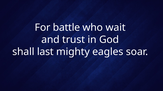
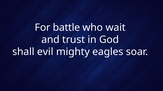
last: last -> evil
